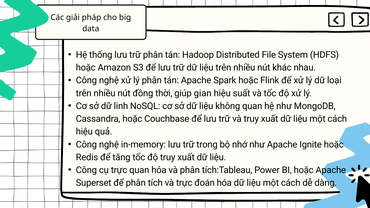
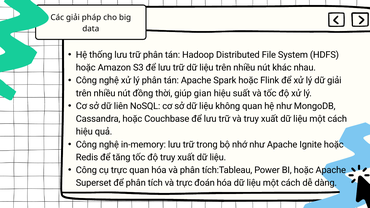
loại: loại -> giải
linh: linh -> liên
